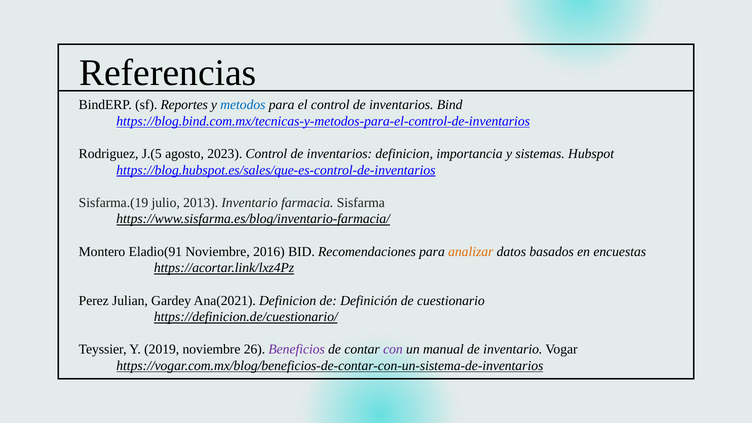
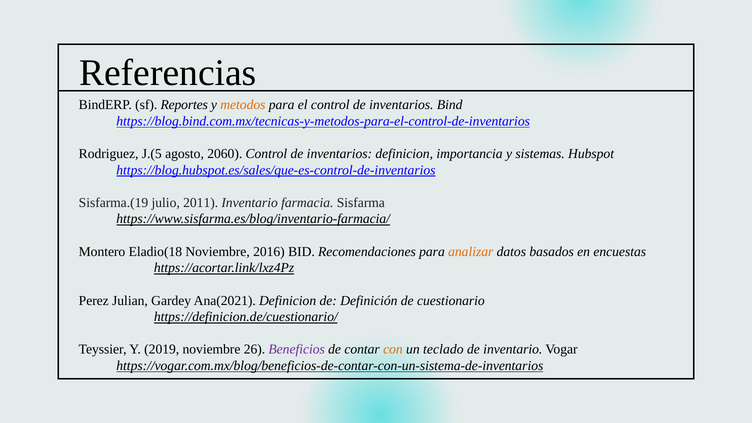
metodos colour: blue -> orange
2023: 2023 -> 2060
2013: 2013 -> 2011
Eladio(91: Eladio(91 -> Eladio(18
con colour: purple -> orange
manual: manual -> teclado
